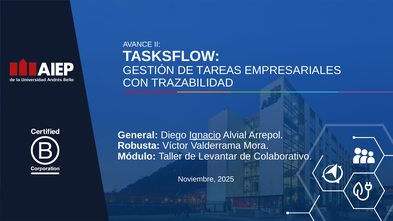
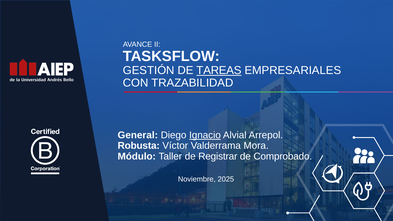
TAREAS underline: none -> present
Levantar: Levantar -> Registrar
Colaborativo: Colaborativo -> Comprobado
